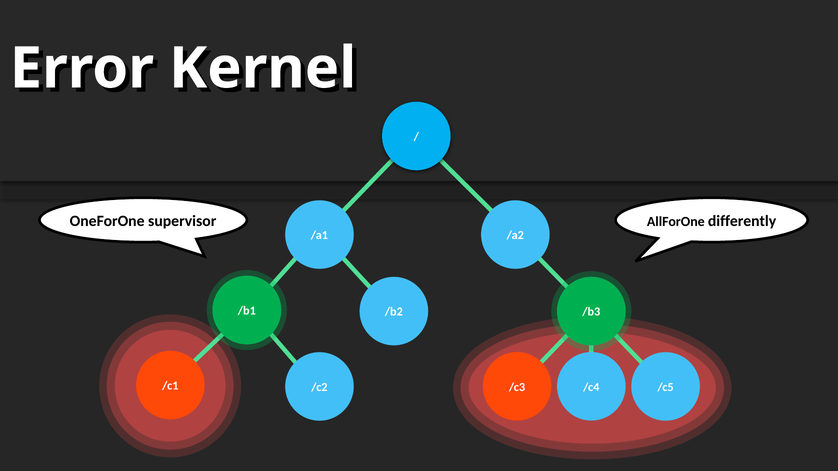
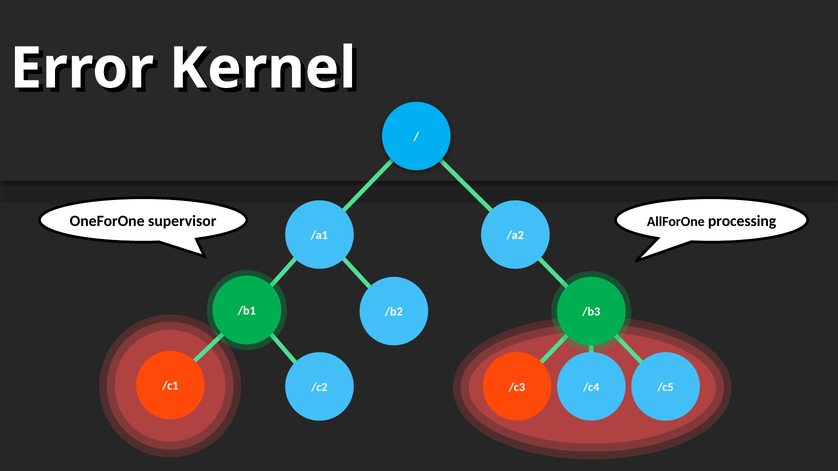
differently: differently -> processing
